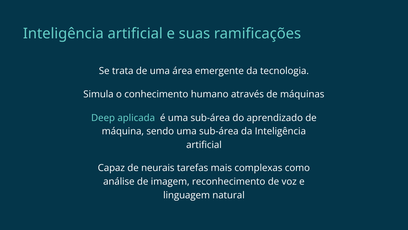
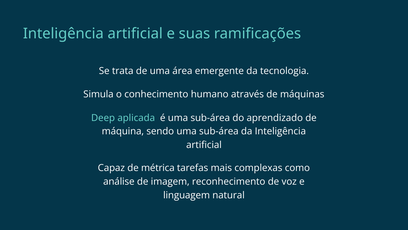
neurais: neurais -> métrica
